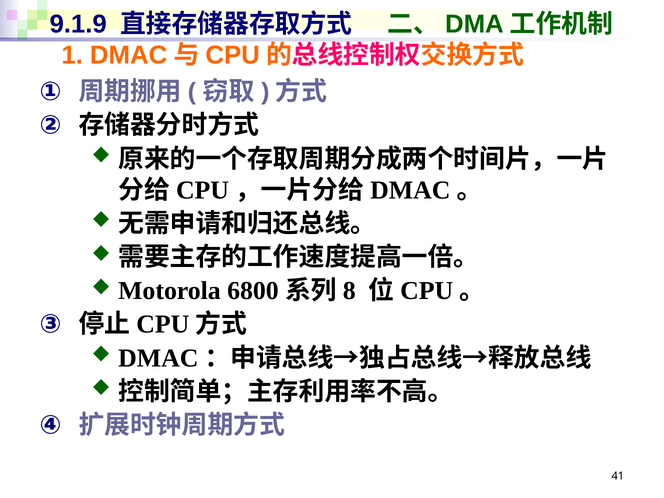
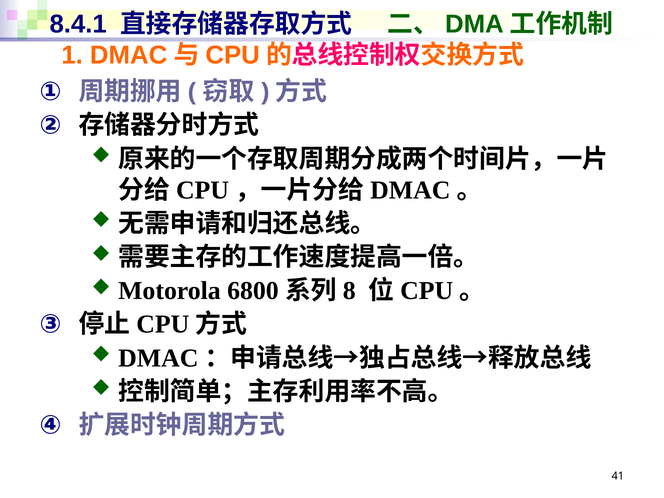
9.1.9: 9.1.9 -> 8.4.1
